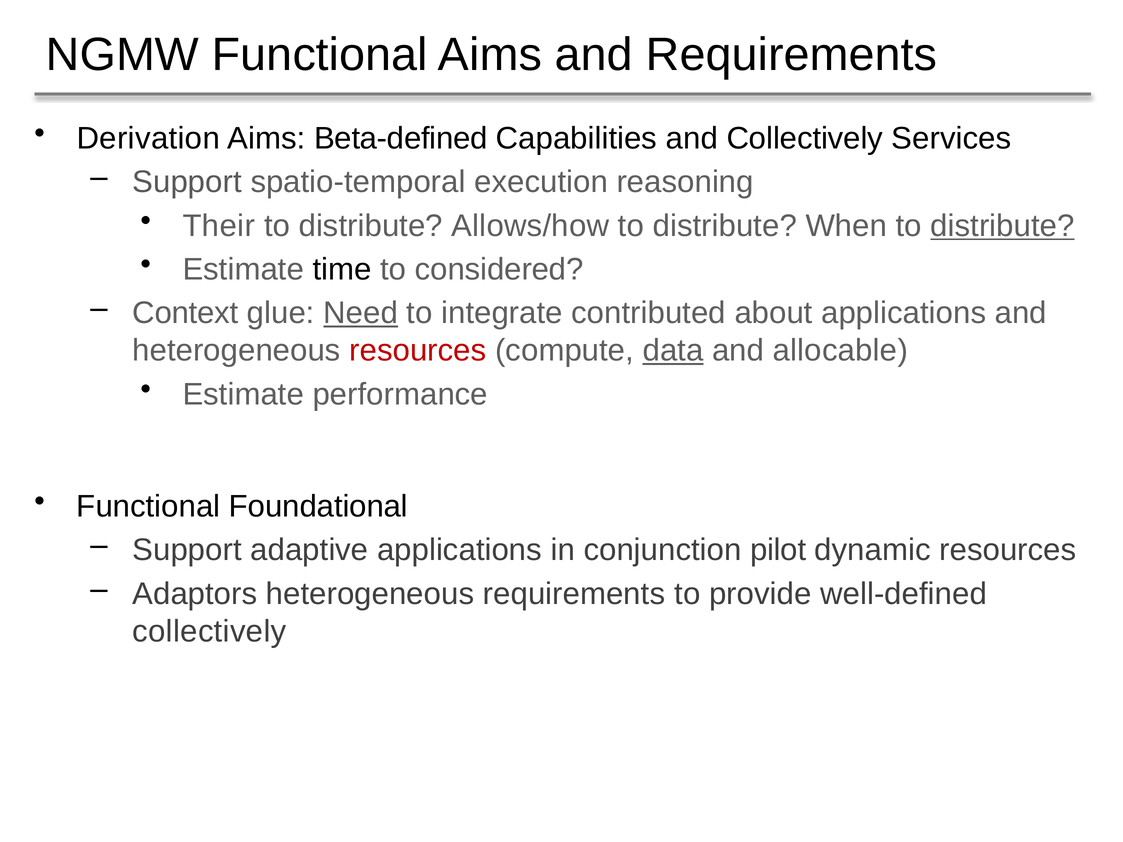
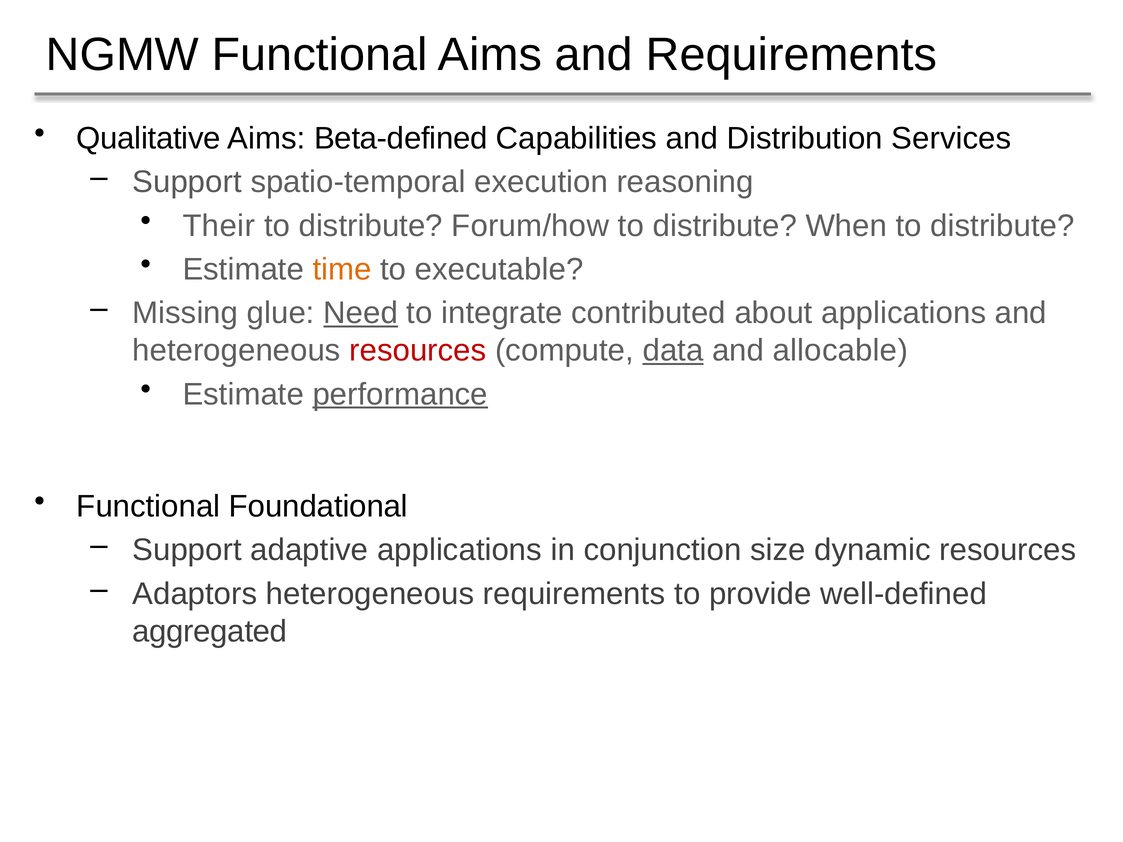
Derivation: Derivation -> Qualitative
and Collectively: Collectively -> Distribution
Allows/how: Allows/how -> Forum/how
distribute at (1002, 226) underline: present -> none
time colour: black -> orange
considered: considered -> executable
Context: Context -> Missing
performance underline: none -> present
pilot: pilot -> size
collectively at (209, 631): collectively -> aggregated
